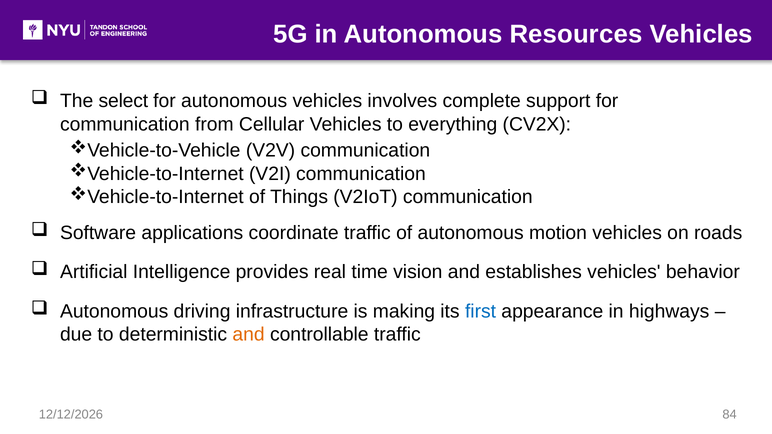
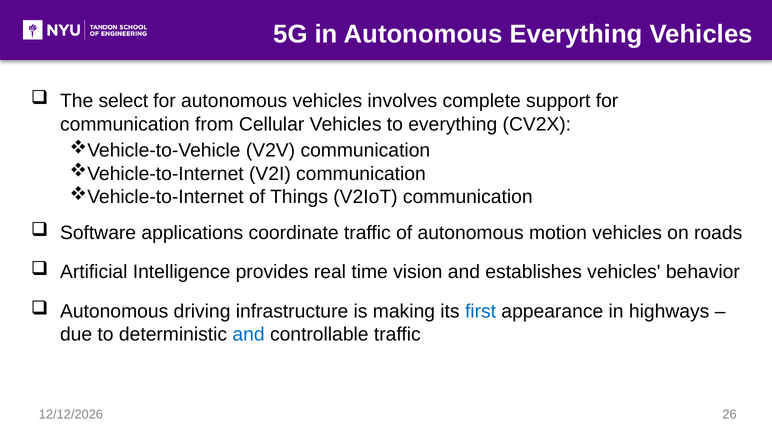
Autonomous Resources: Resources -> Everything
and at (249, 335) colour: orange -> blue
84: 84 -> 26
